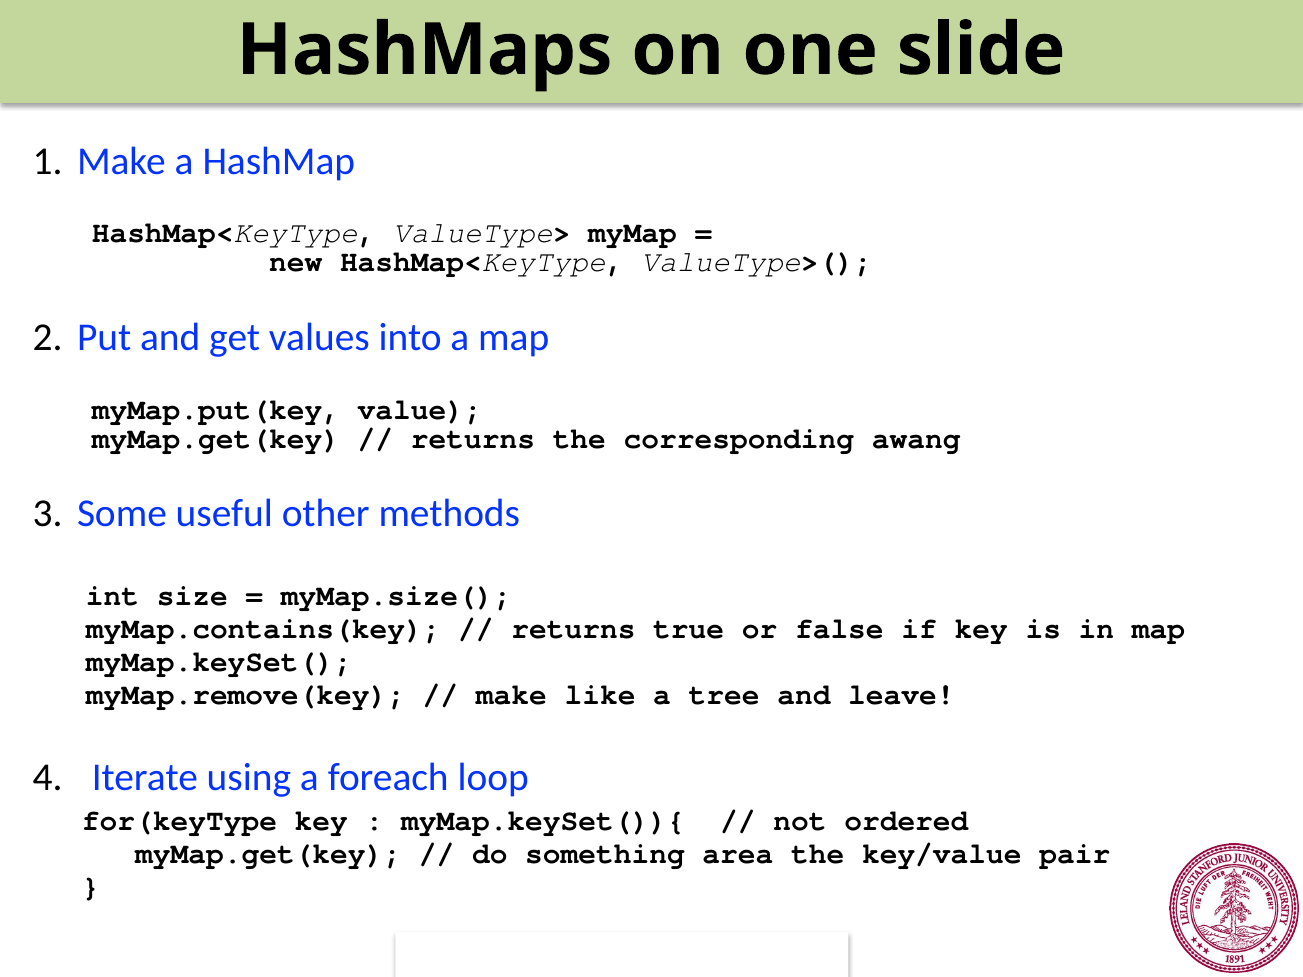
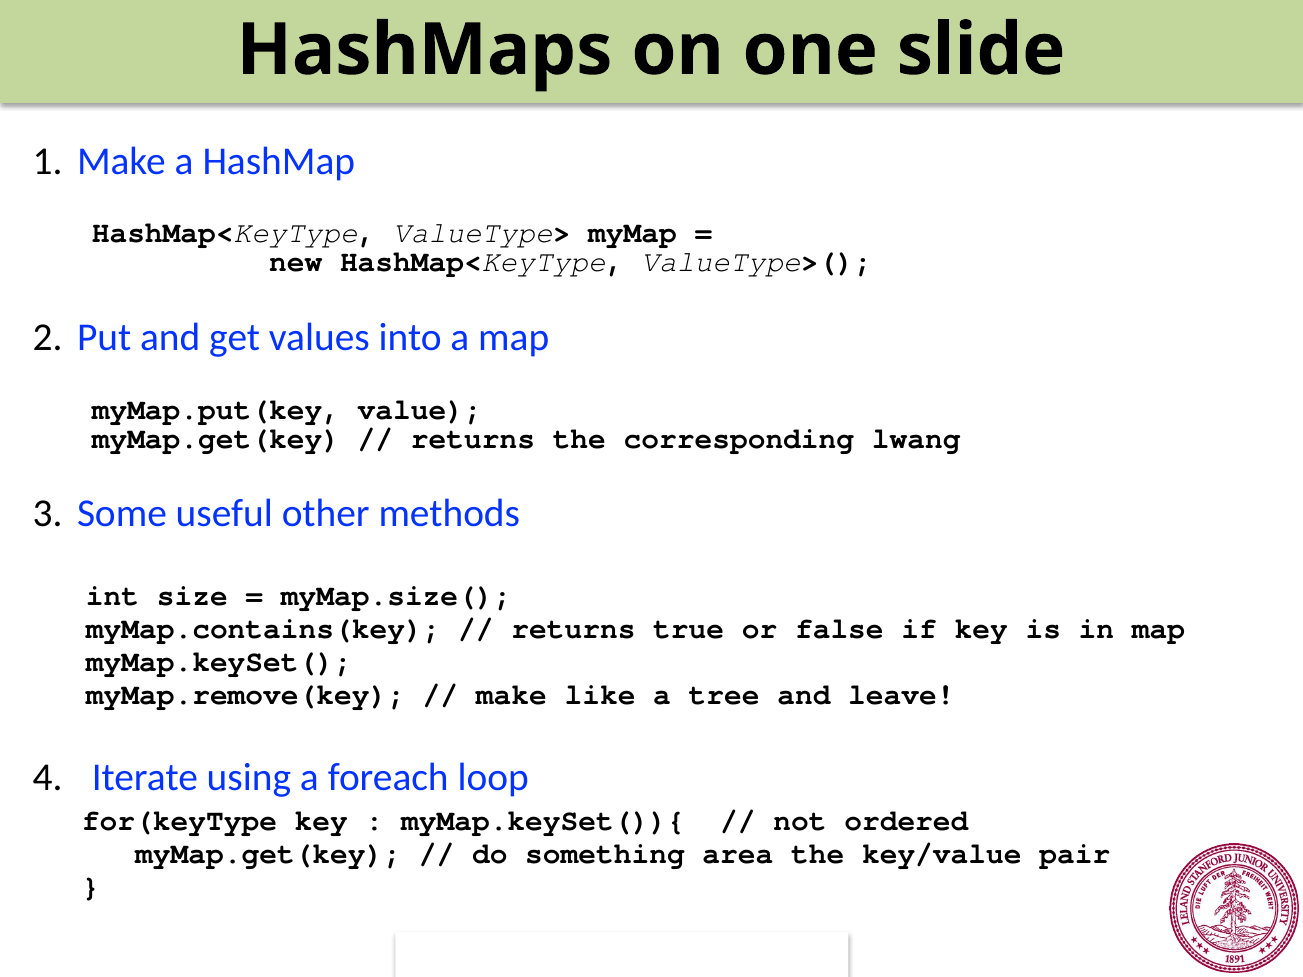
awang: awang -> lwang
